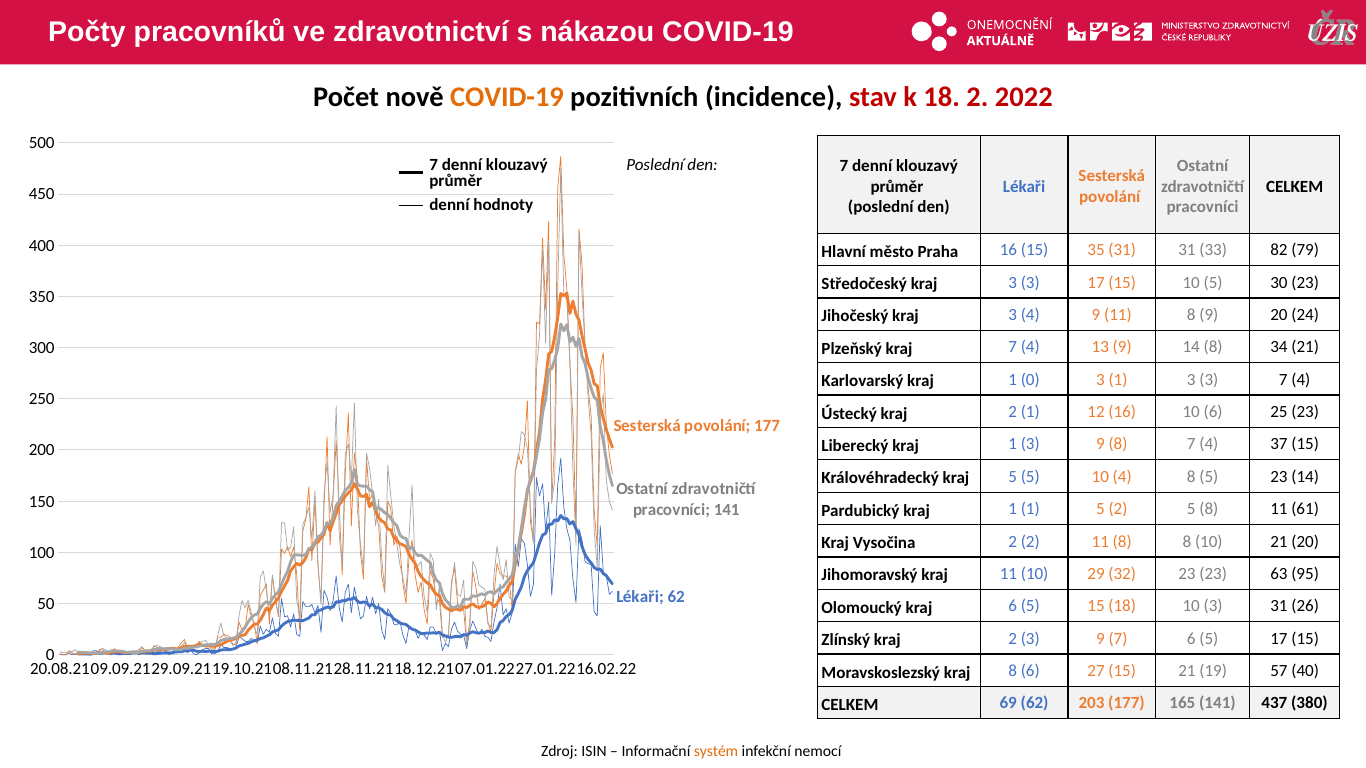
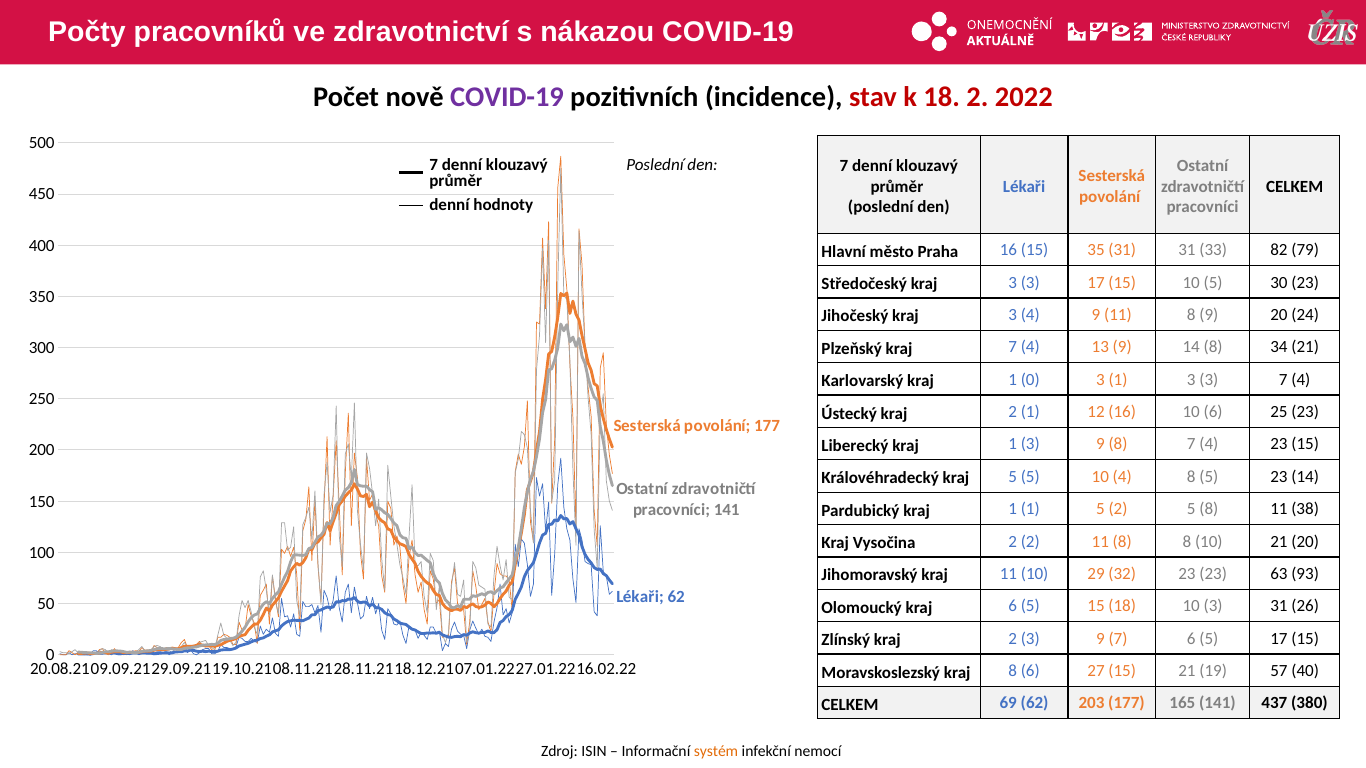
COVID-19 at (507, 97) colour: orange -> purple
4 37: 37 -> 23
61: 61 -> 38
95: 95 -> 93
